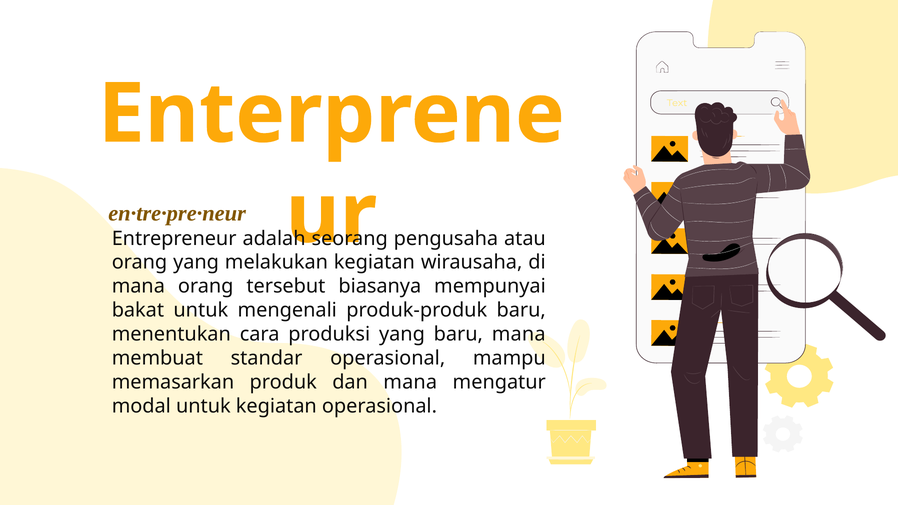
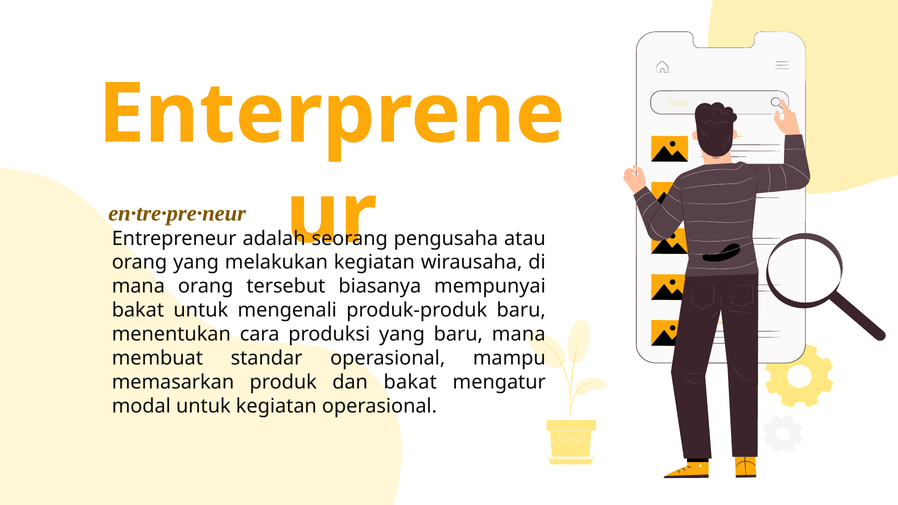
dan mana: mana -> bakat
